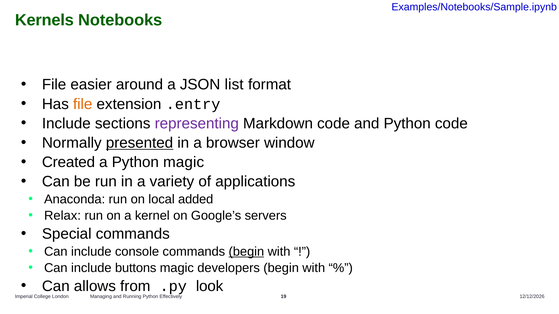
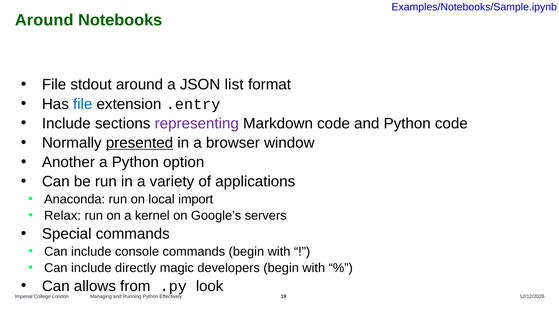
Kernels at (44, 20): Kernels -> Around
easier: easier -> stdout
file at (83, 104) colour: orange -> blue
Created: Created -> Another
Python magic: magic -> option
added: added -> import
begin at (246, 252) underline: present -> none
buttons: buttons -> directly
